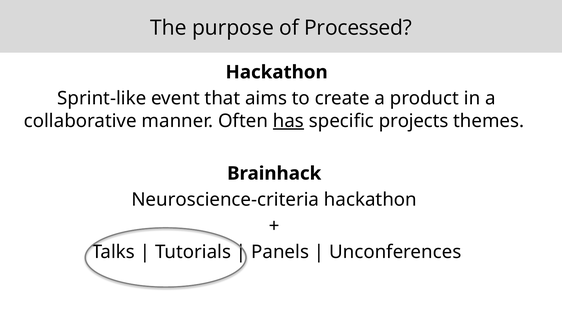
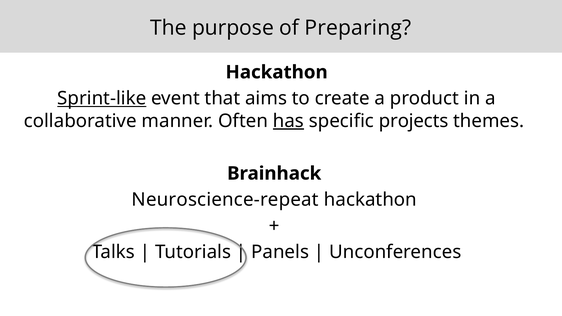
Processed: Processed -> Preparing
Sprint-like underline: none -> present
Neuroscience-criteria: Neuroscience-criteria -> Neuroscience-repeat
